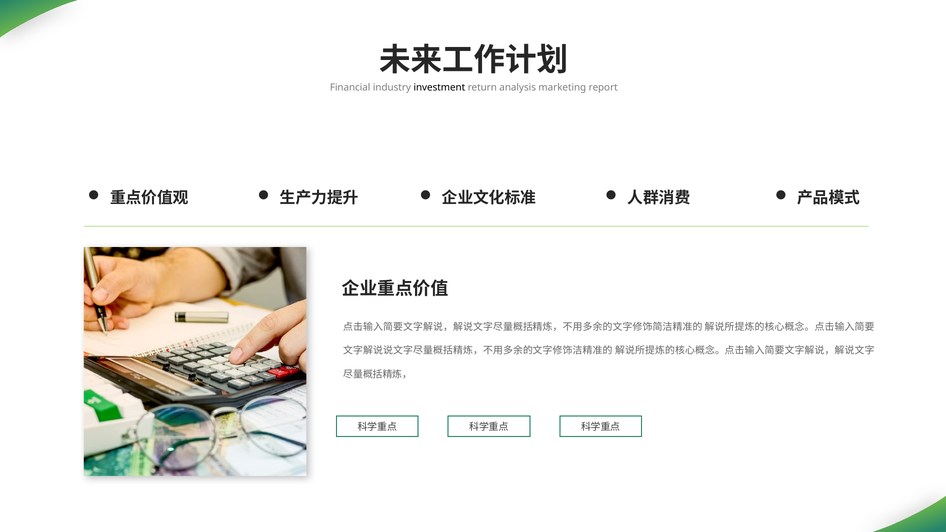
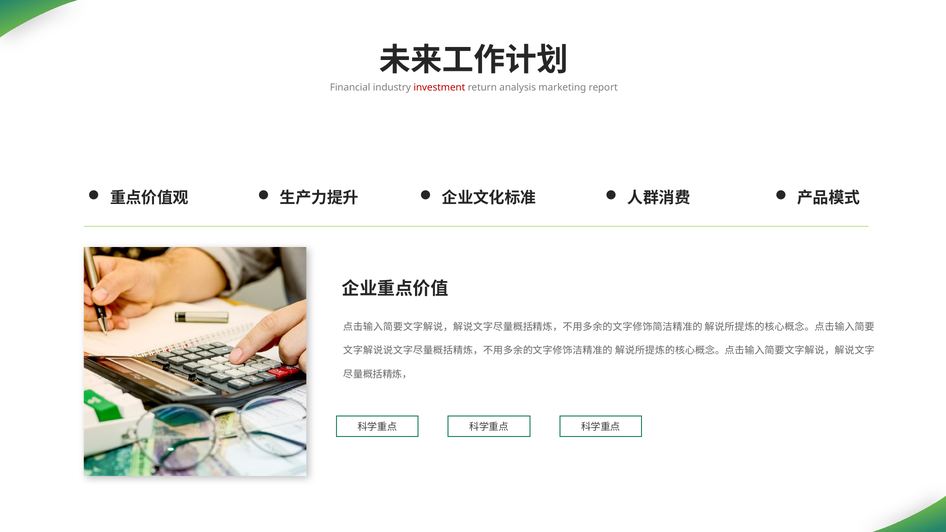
investment colour: black -> red
